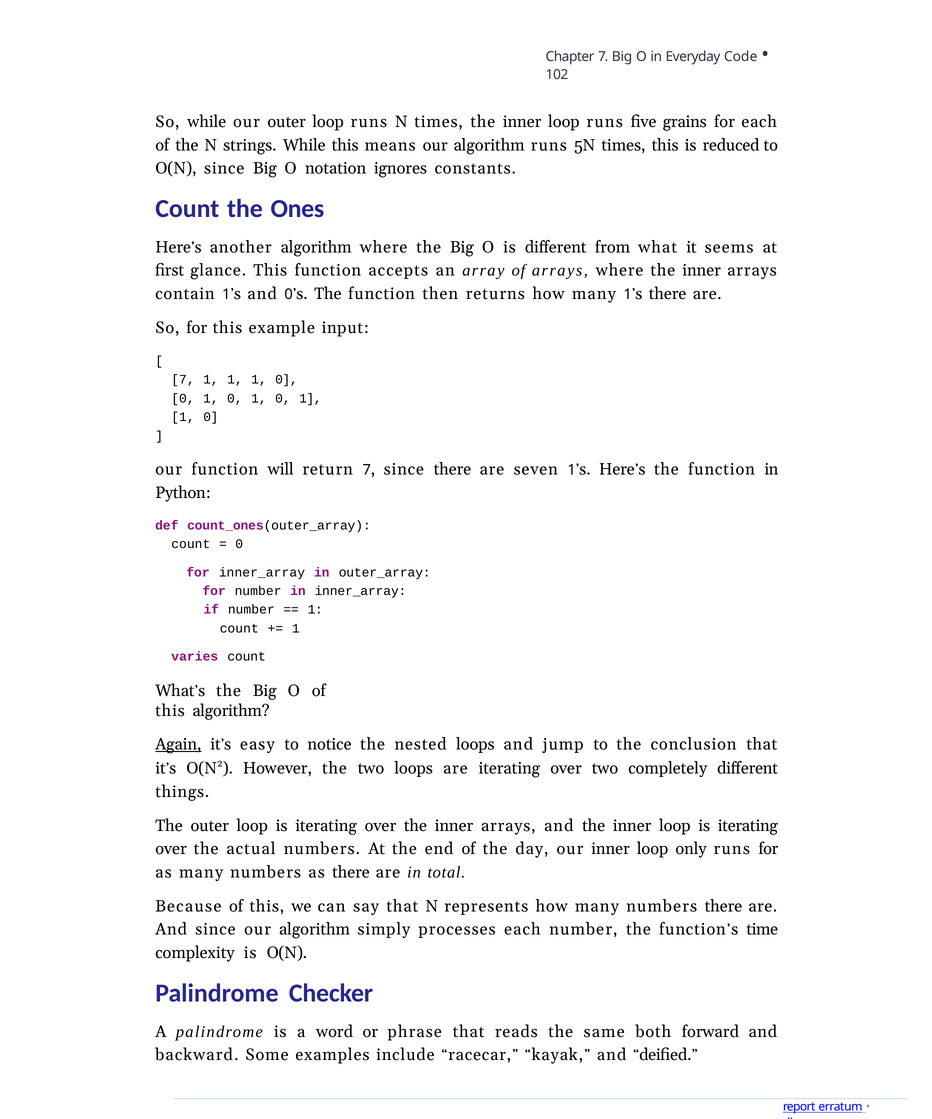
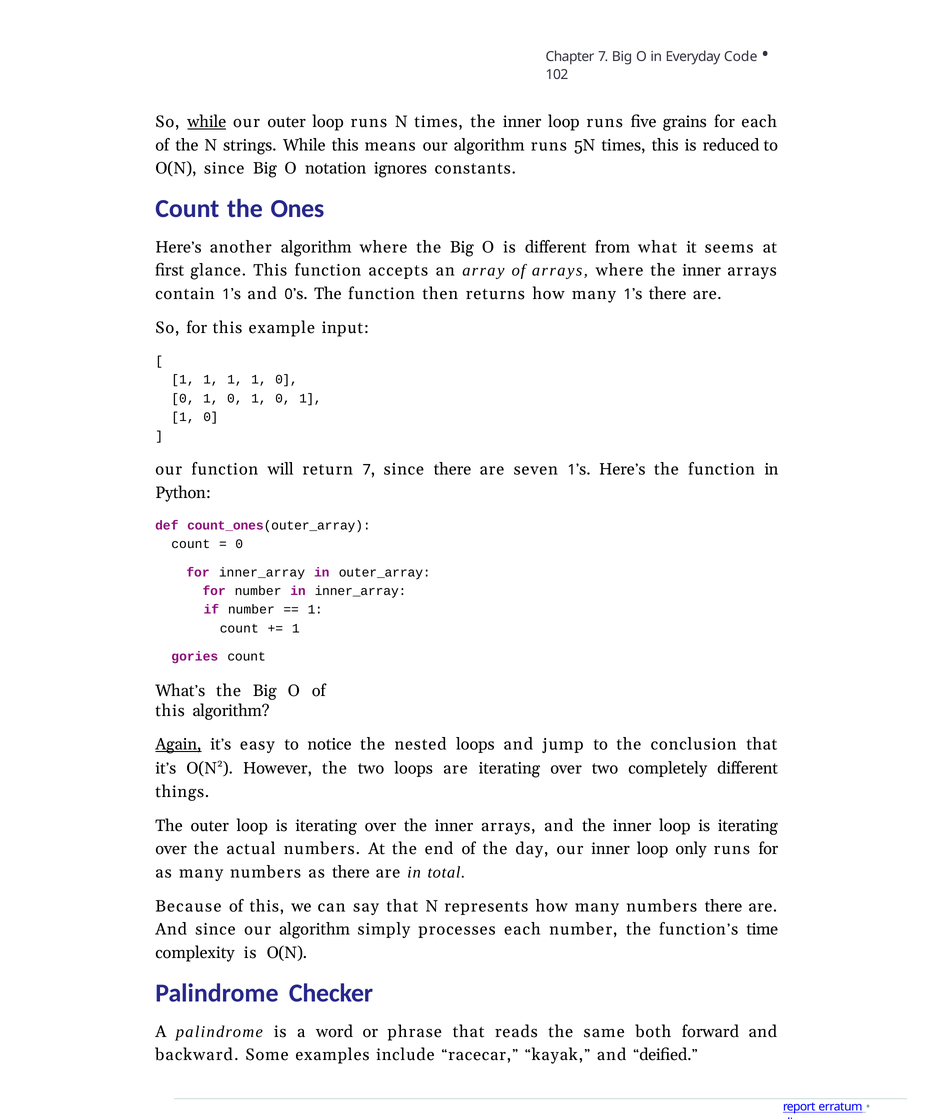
while at (207, 122) underline: none -> present
7 at (183, 379): 7 -> 1
varies: varies -> gories
